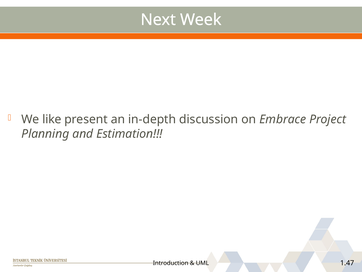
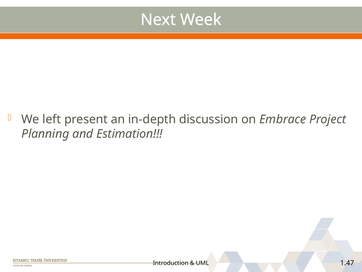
like: like -> left
